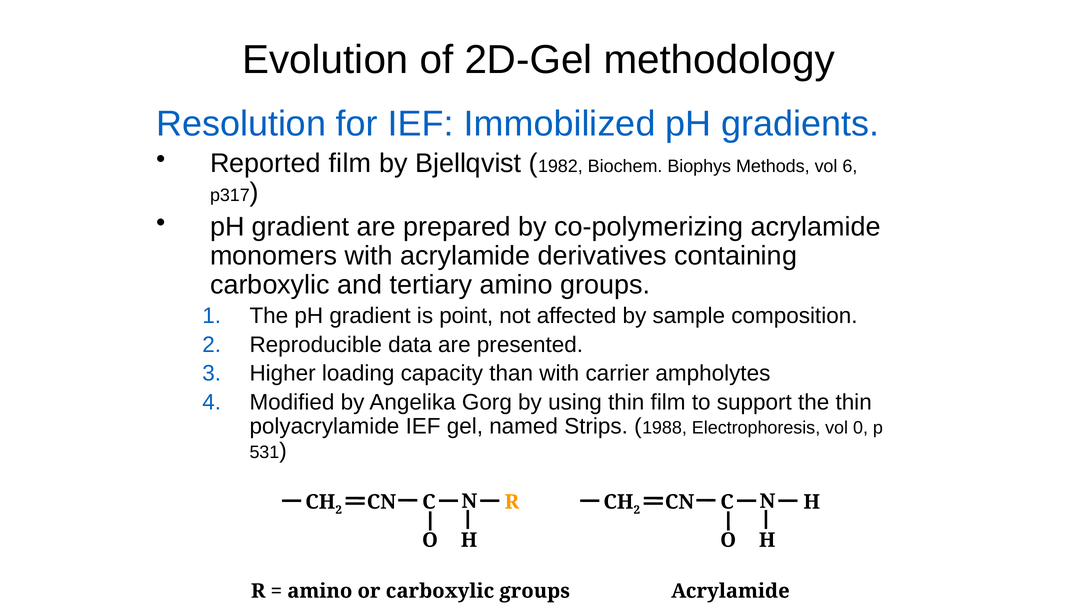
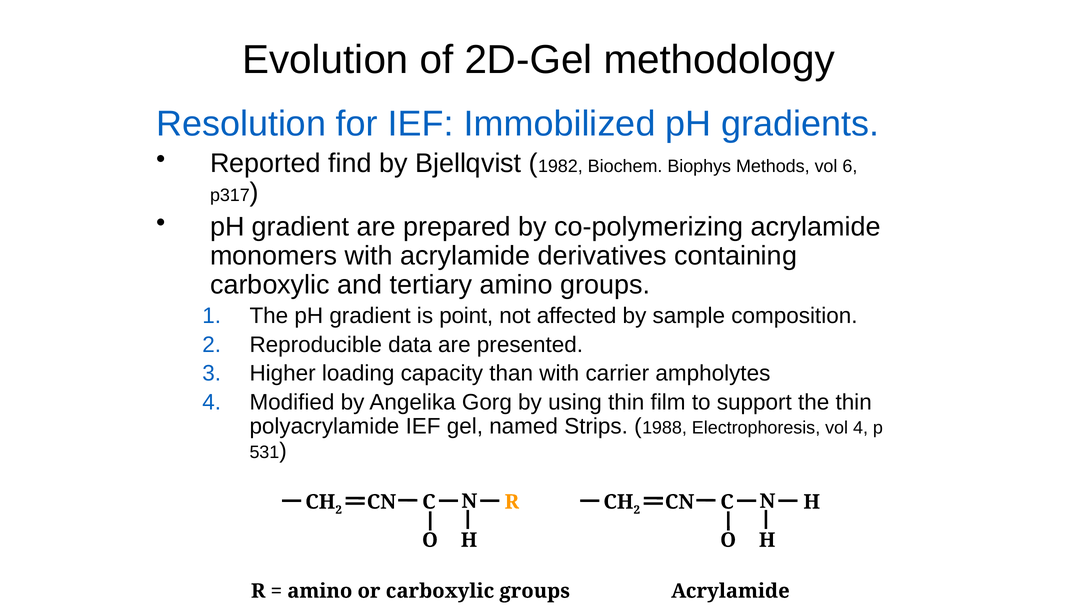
Reported film: film -> find
vol 0: 0 -> 4
